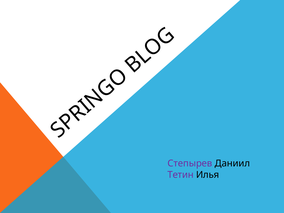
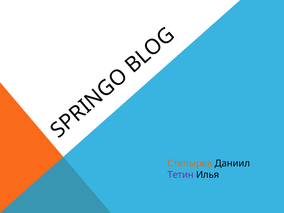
Степырев colour: purple -> orange
